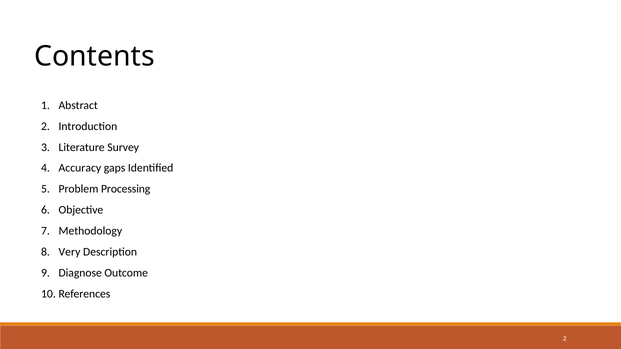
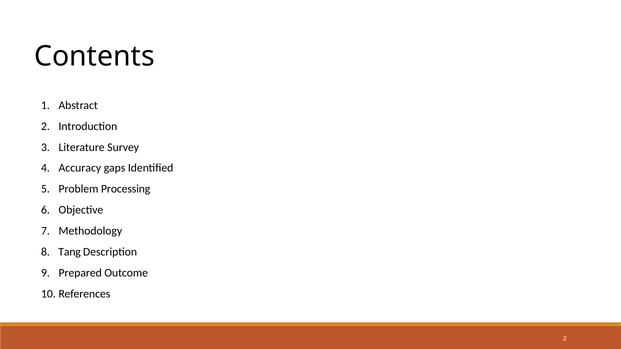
Very: Very -> Tang
Diagnose: Diagnose -> Prepared
